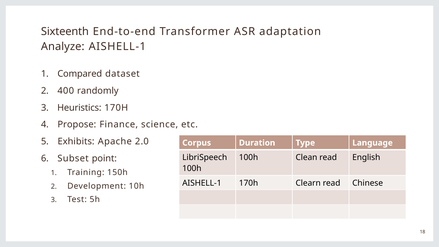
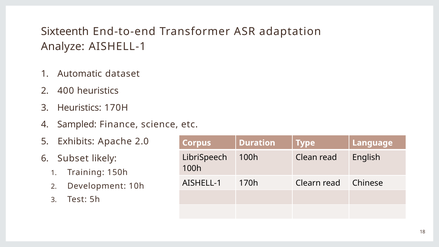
Compared: Compared -> Automatic
400 randomly: randomly -> heuristics
Propose: Propose -> Sampled
point: point -> likely
